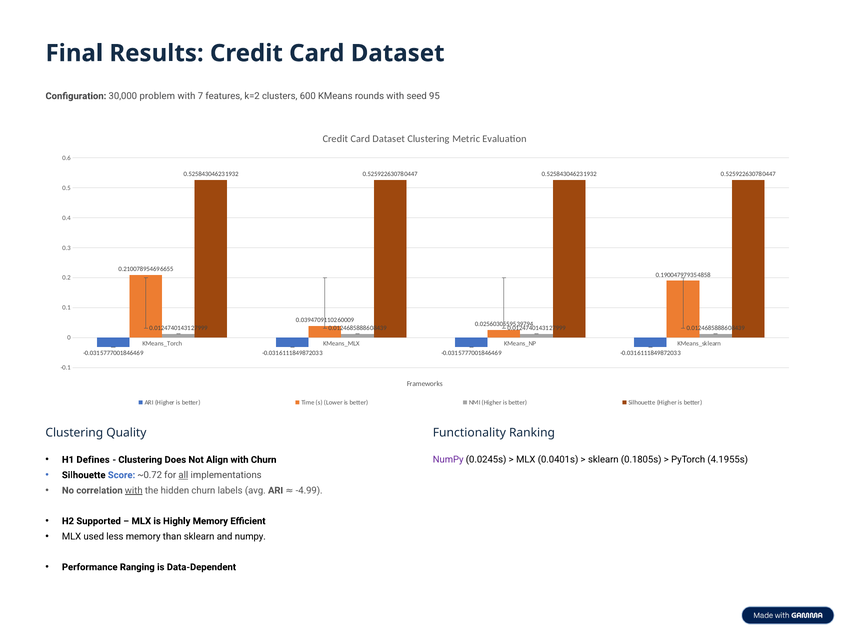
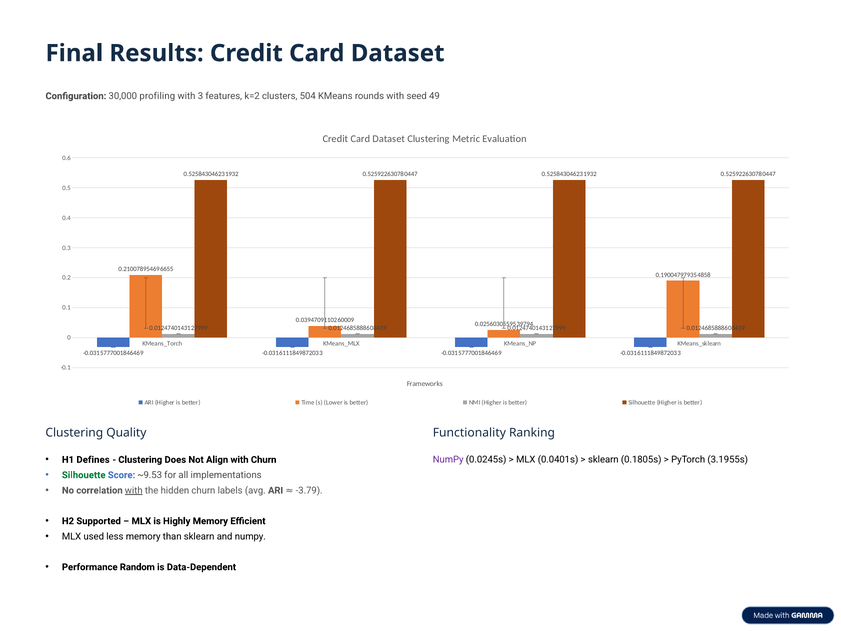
problem: problem -> profiling
7: 7 -> 3
600: 600 -> 504
95: 95 -> 49
4.1955s: 4.1955s -> 3.1955s
Silhouette at (84, 475) colour: black -> green
~0.72: ~0.72 -> ~9.53
all underline: present -> none
-4.99: -4.99 -> -3.79
Ranging: Ranging -> Random
